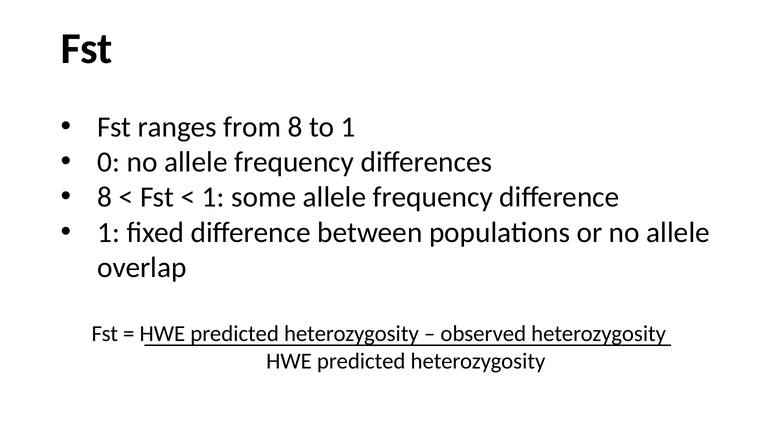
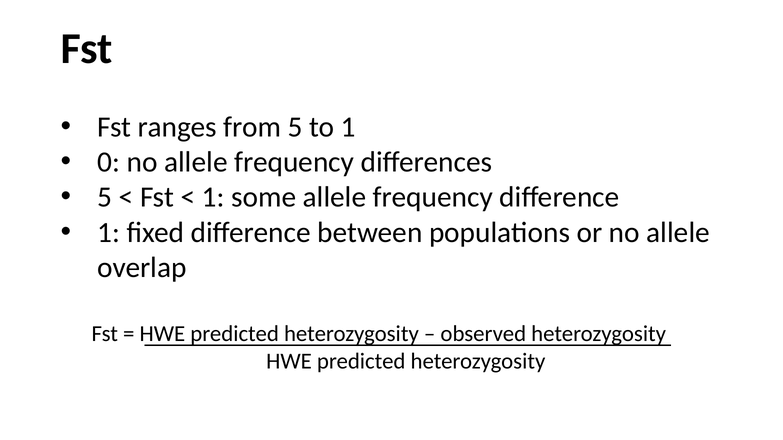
from 8: 8 -> 5
8 at (105, 197): 8 -> 5
